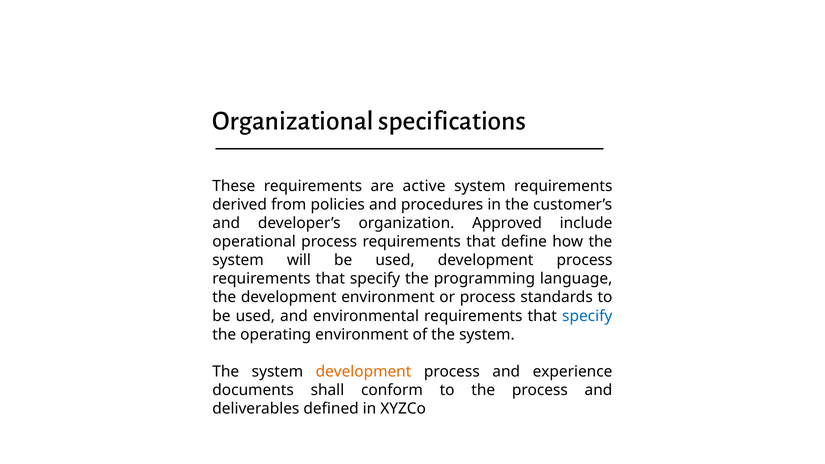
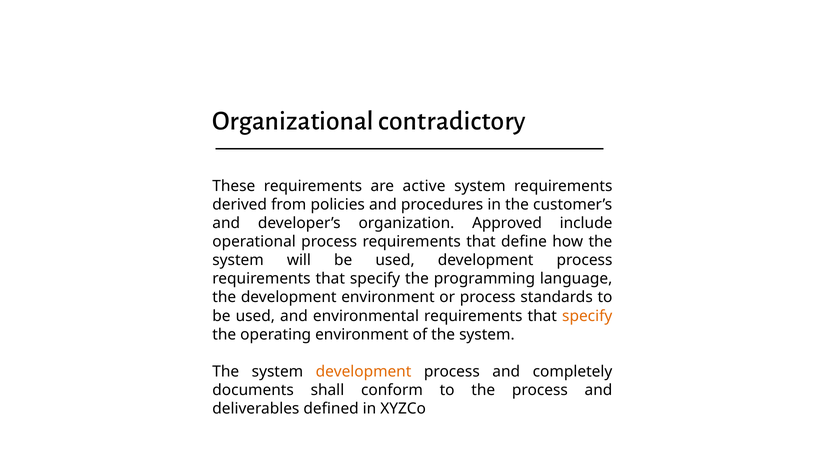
specifications: specifications -> contradictory
specify at (587, 316) colour: blue -> orange
experience: experience -> completely
